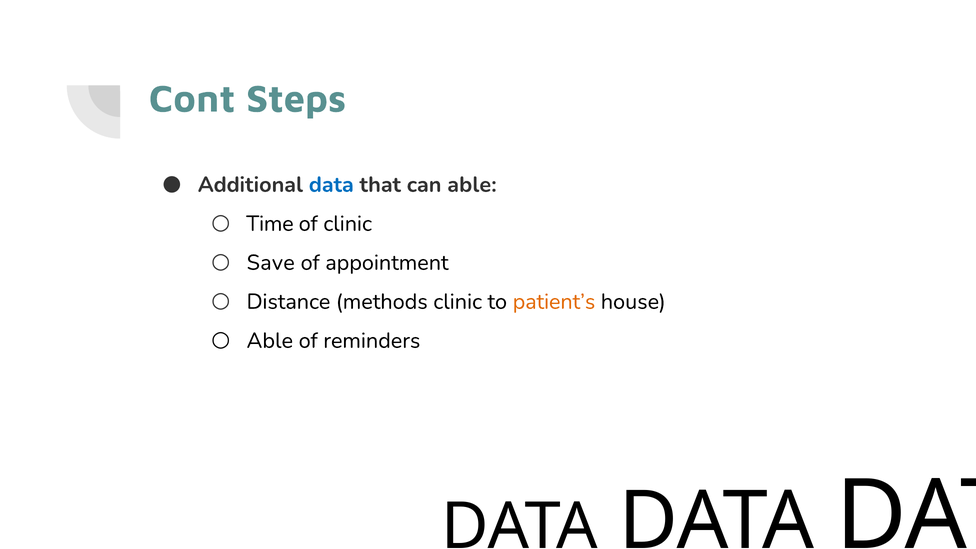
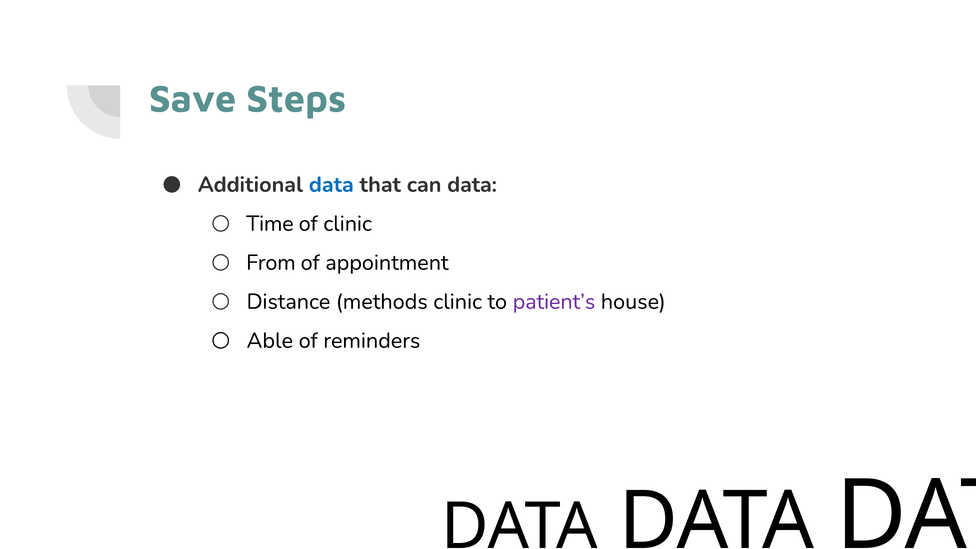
Cont: Cont -> Save
can able: able -> data
Save: Save -> From
patient’s colour: orange -> purple
